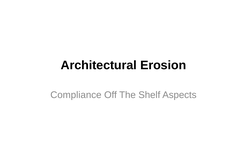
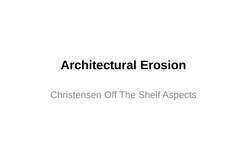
Compliance: Compliance -> Christensen
